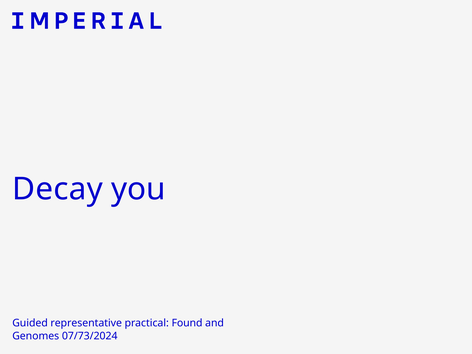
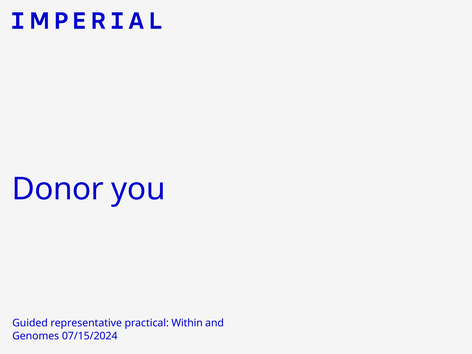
Decay: Decay -> Donor
Found: Found -> Within
07/73/2024: 07/73/2024 -> 07/15/2024
